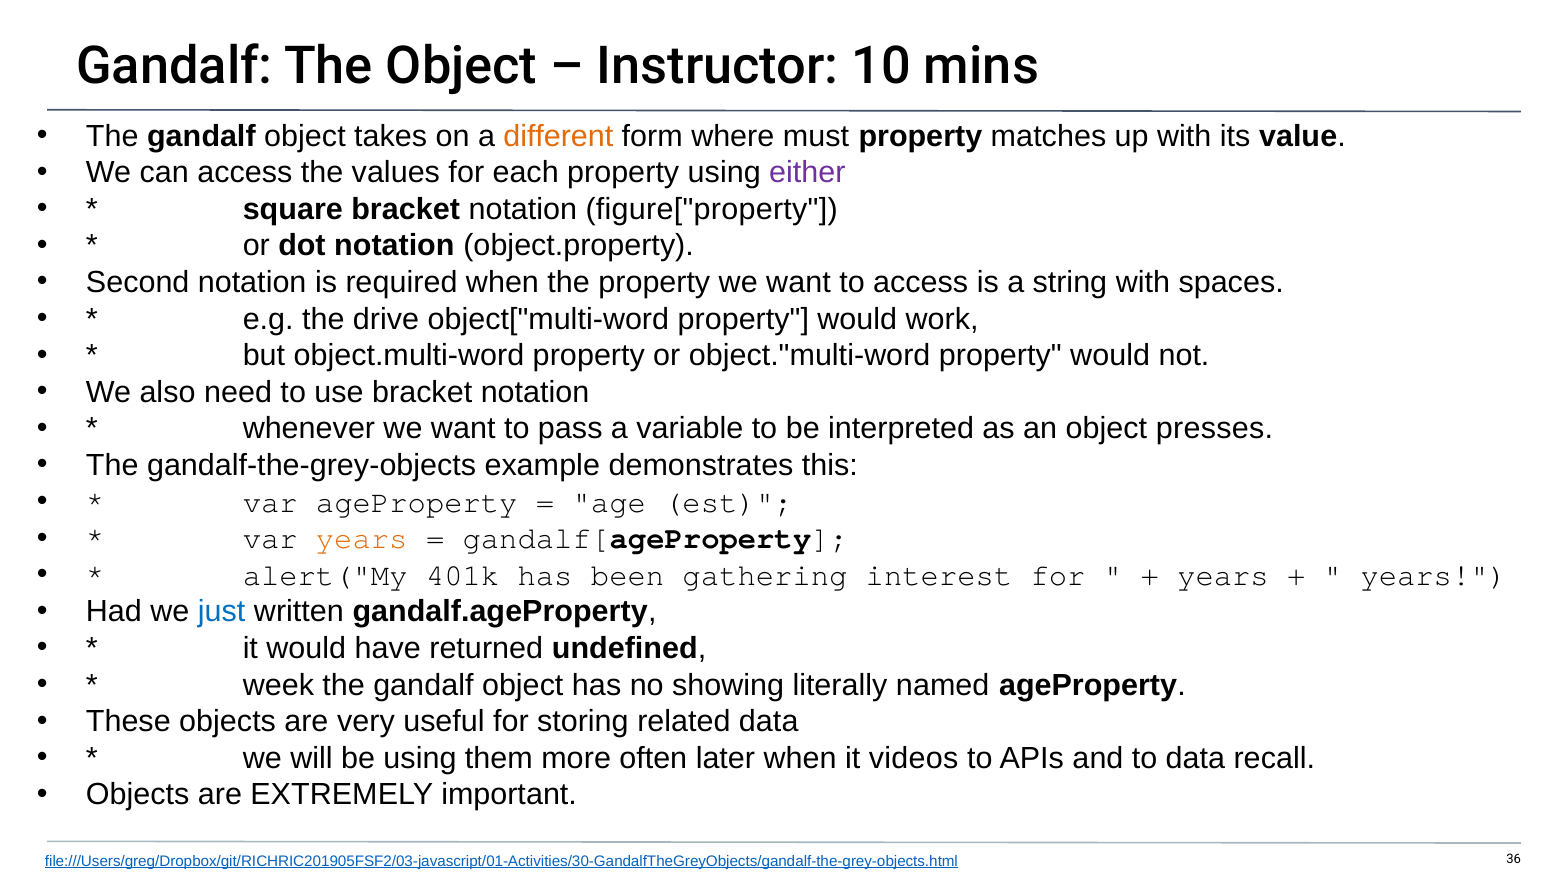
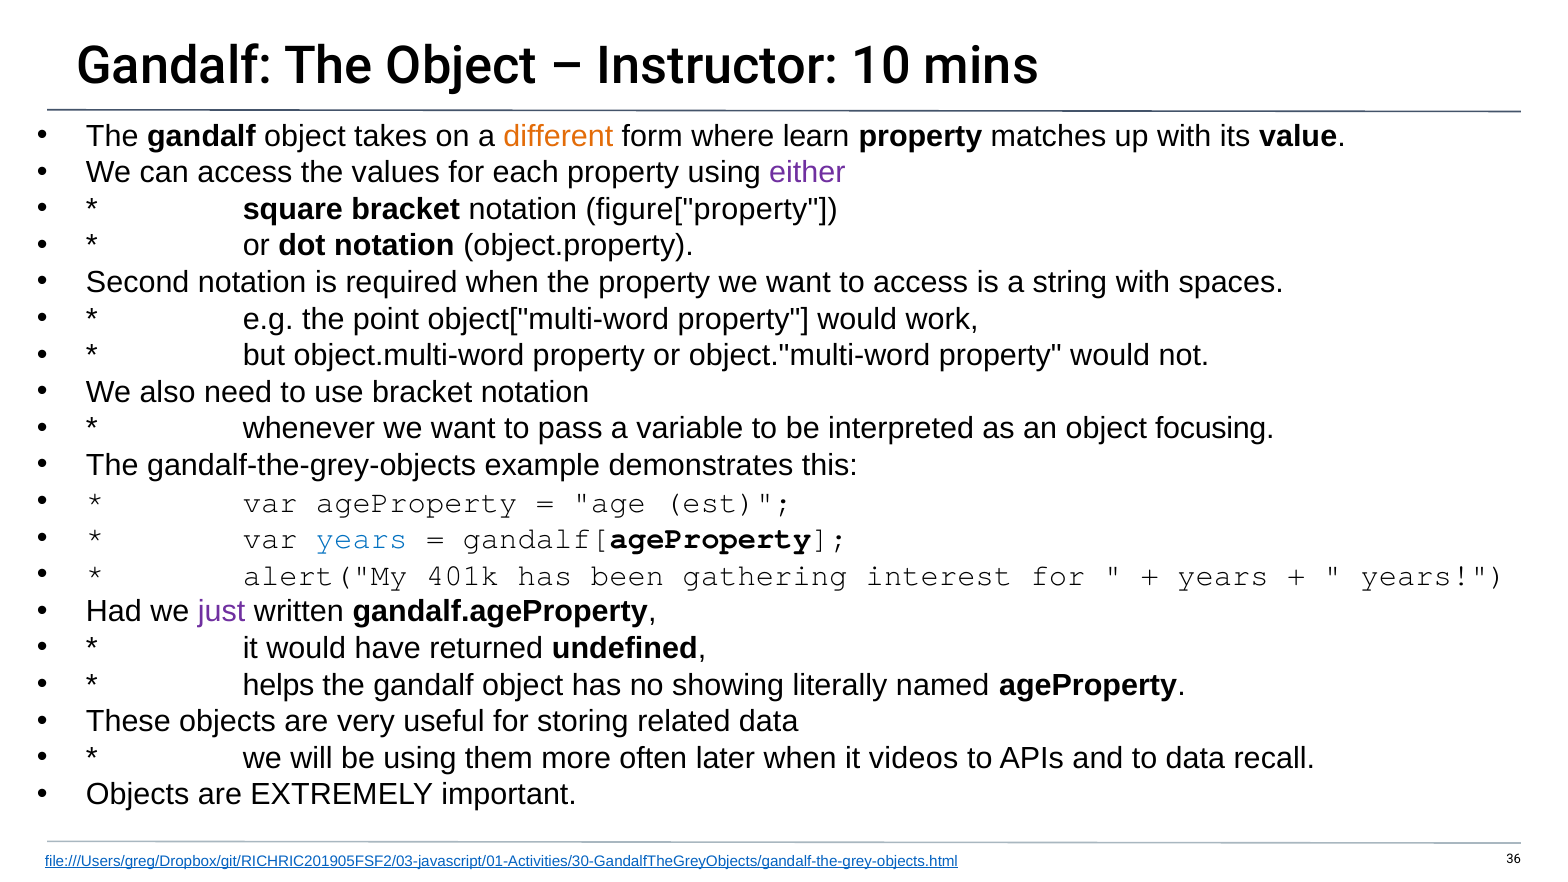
must: must -> learn
drive: drive -> point
presses: presses -> focusing
years at (362, 539) colour: orange -> blue
just colour: blue -> purple
week: week -> helps
